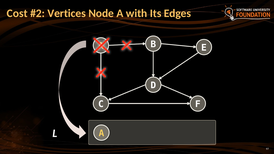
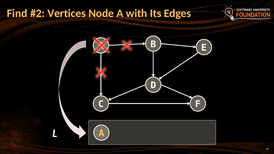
Cost: Cost -> Find
